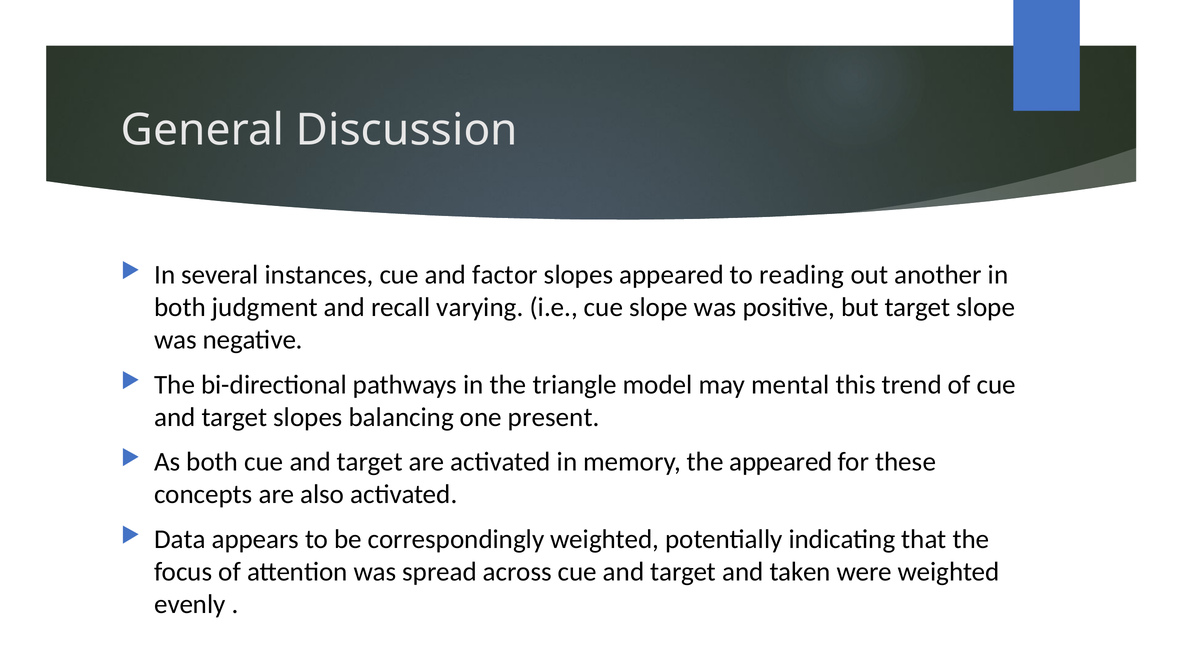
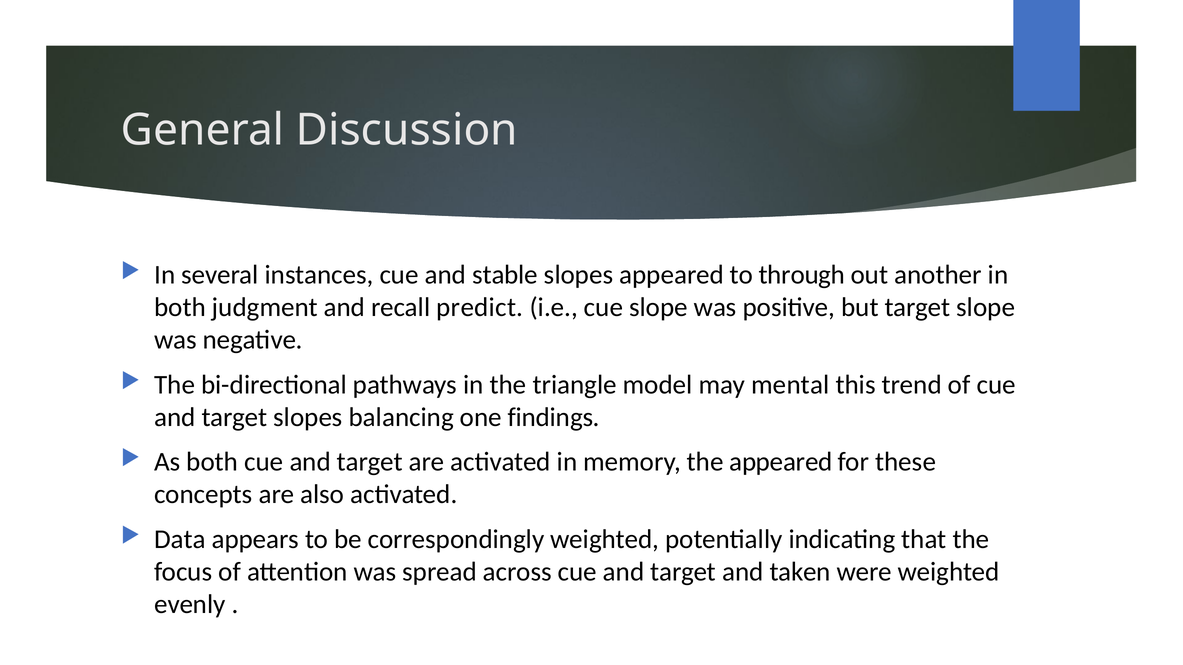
factor: factor -> stable
reading: reading -> through
varying: varying -> predict
present: present -> findings
